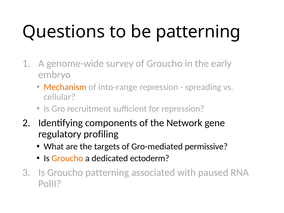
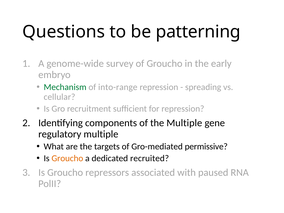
Mechanism colour: orange -> green
the Network: Network -> Multiple
regulatory profiling: profiling -> multiple
ectoderm: ectoderm -> recruited
Groucho patterning: patterning -> repressors
